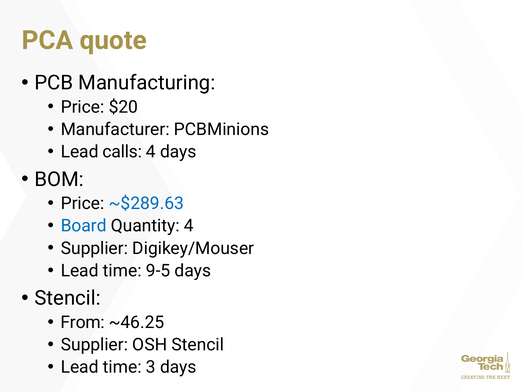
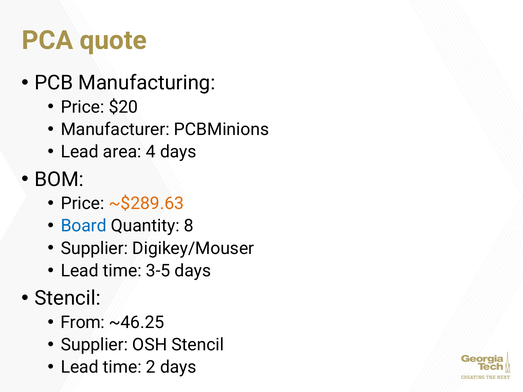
calls: calls -> area
~$289.63 colour: blue -> orange
Quantity 4: 4 -> 8
9-5: 9-5 -> 3-5
3: 3 -> 2
